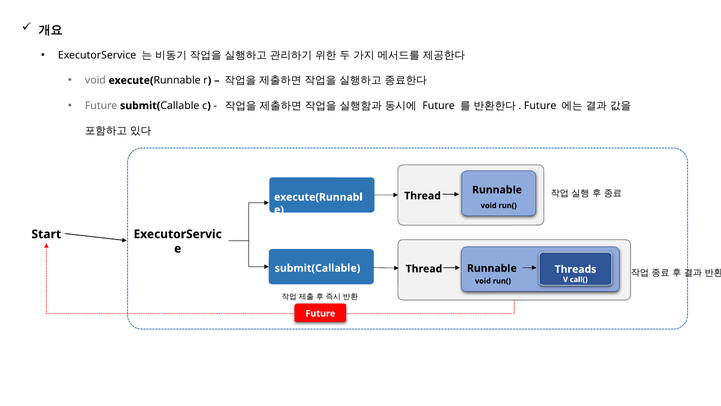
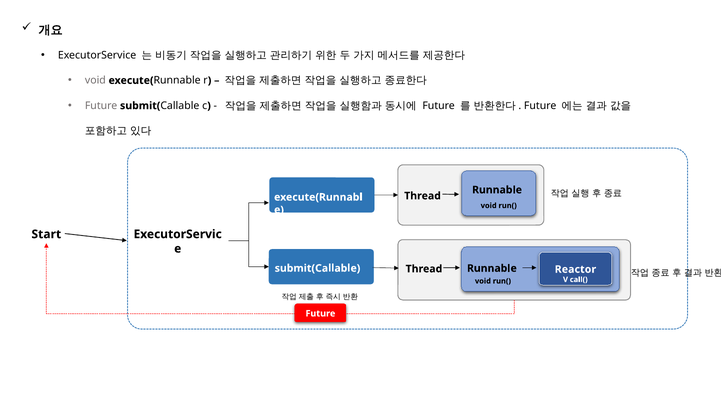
Threads: Threads -> Reactor
